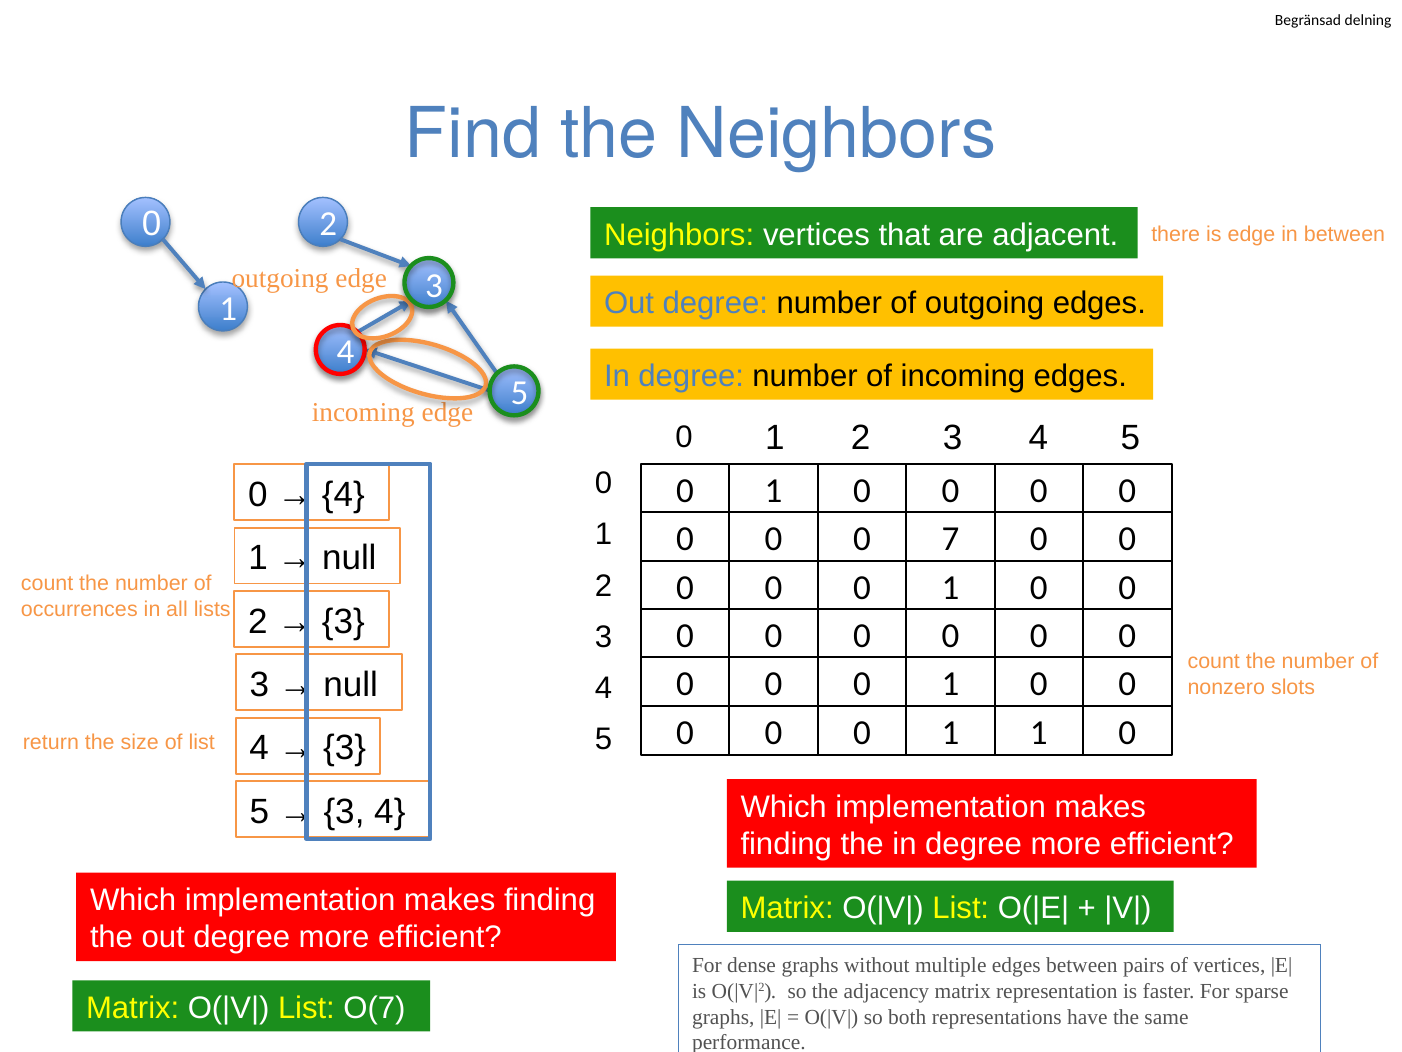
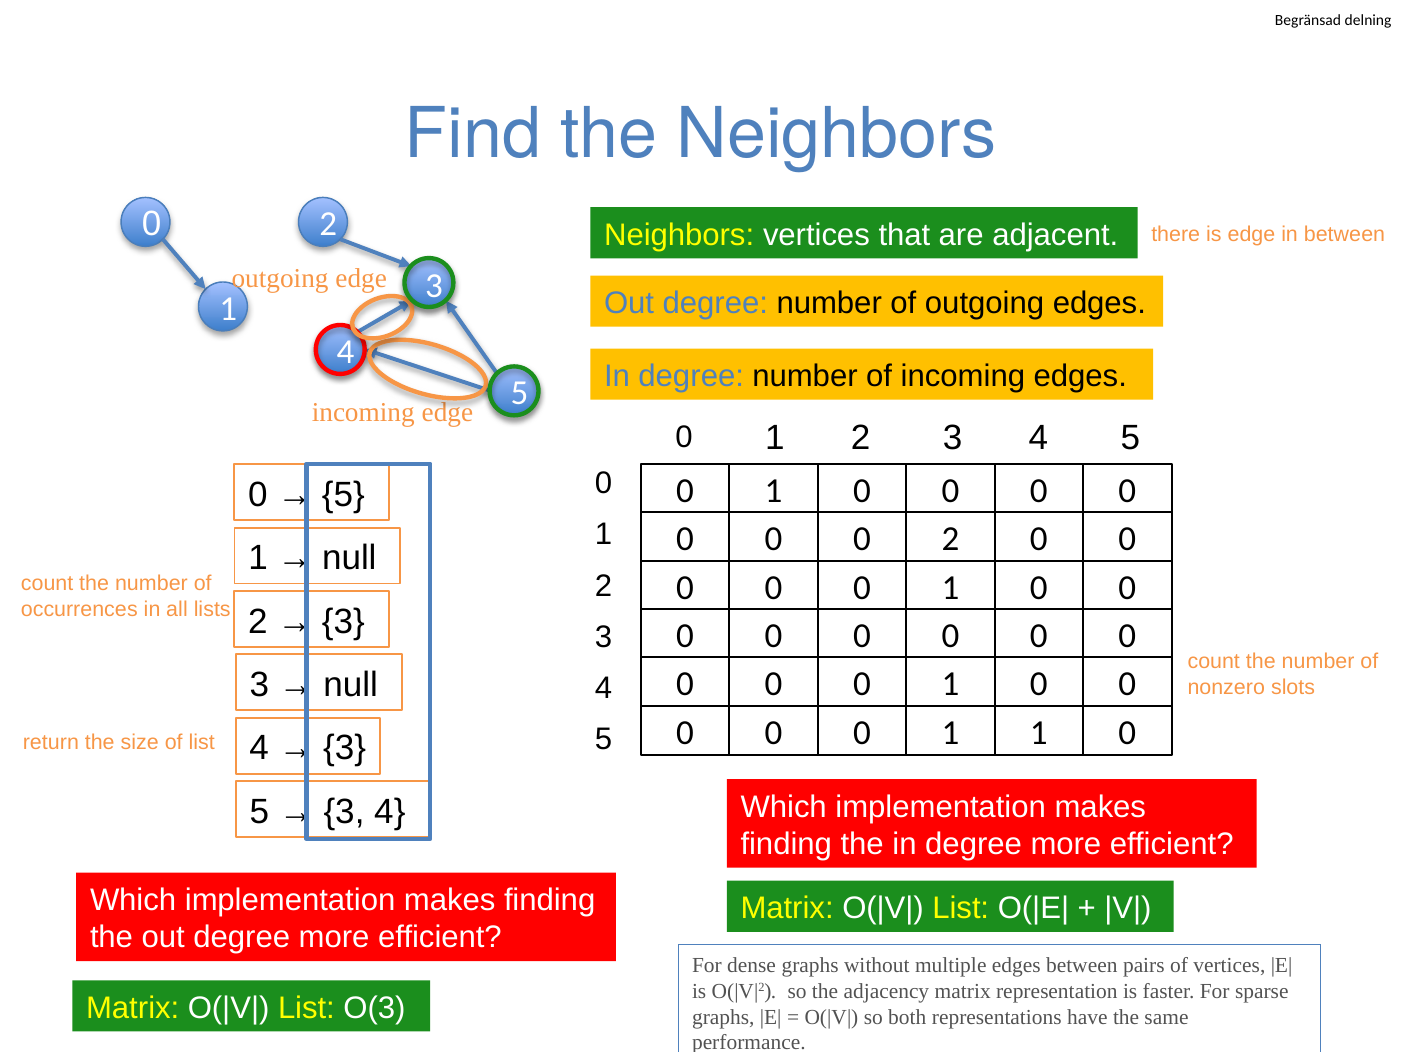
4 at (343, 494): 4 -> 5
7 at (950, 539): 7 -> 2
O(7: O(7 -> O(3
